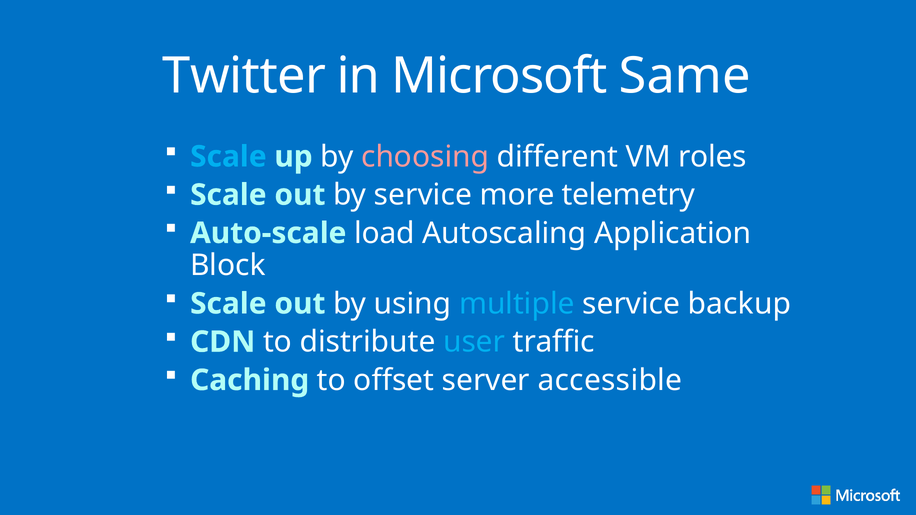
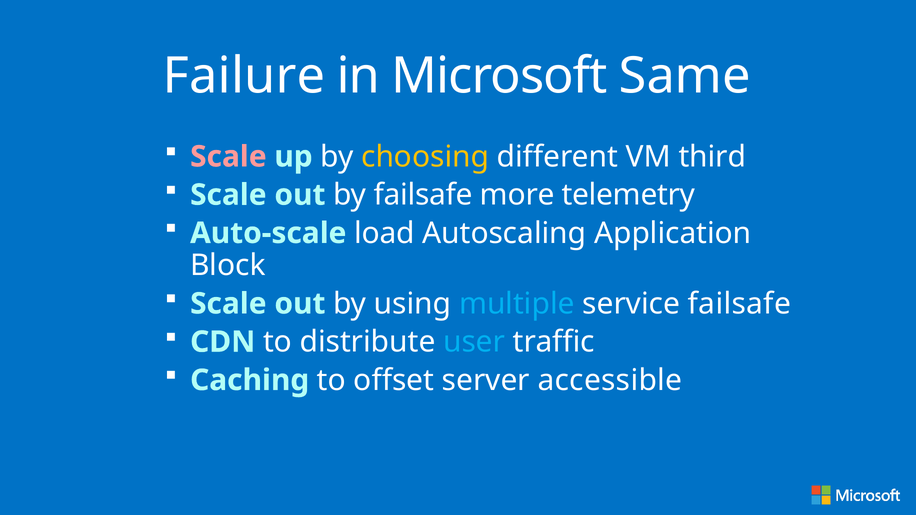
Twitter: Twitter -> Failure
Scale at (228, 157) colour: light blue -> pink
choosing colour: pink -> yellow
roles: roles -> third
by service: service -> failsafe
service backup: backup -> failsafe
